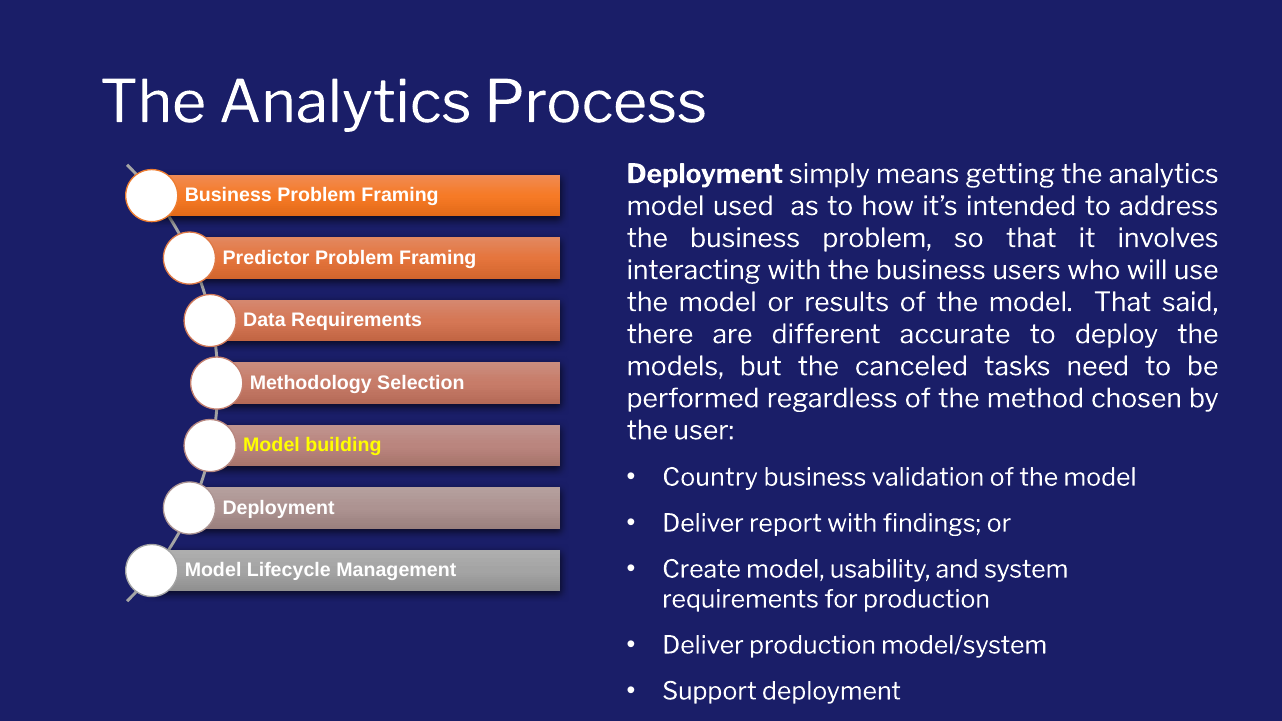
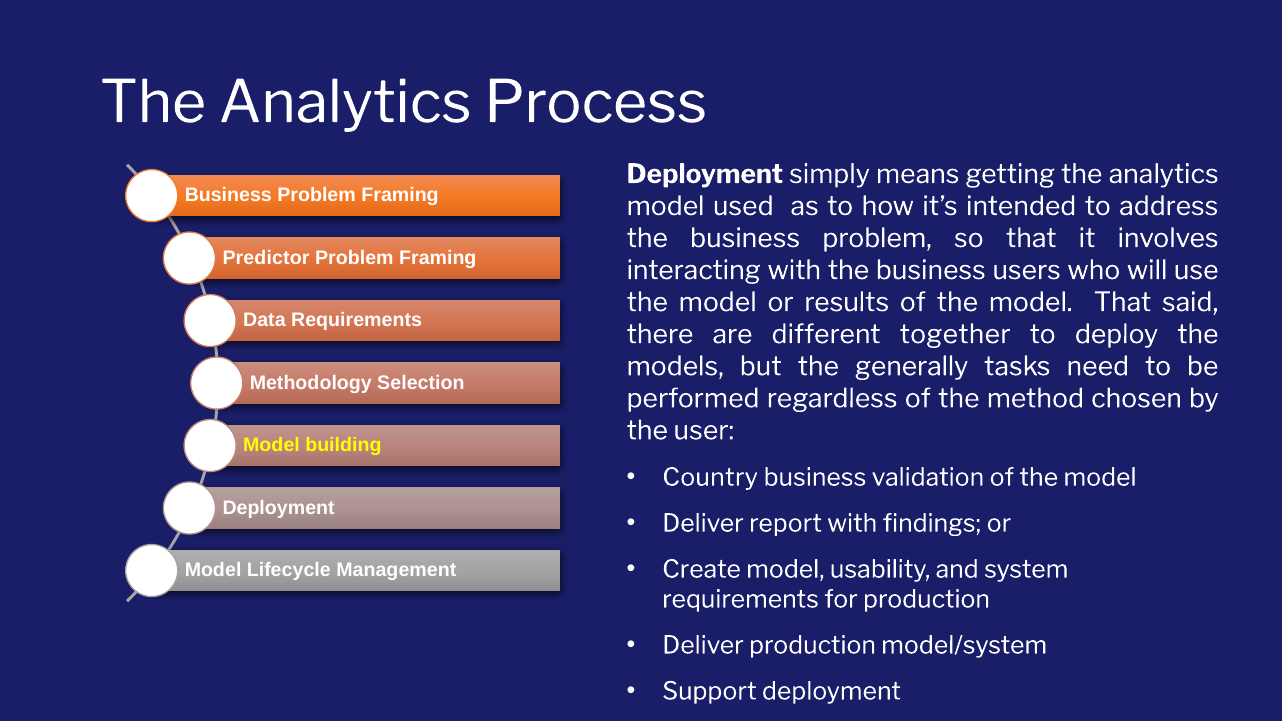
accurate: accurate -> together
canceled: canceled -> generally
